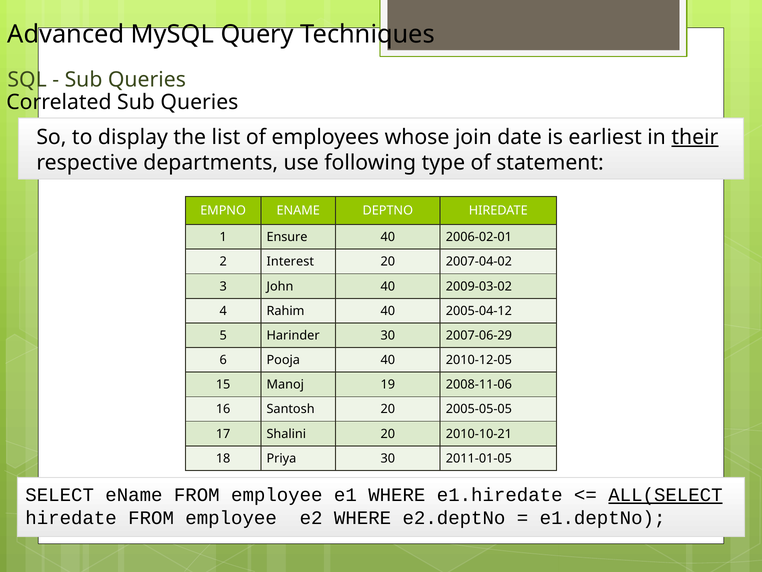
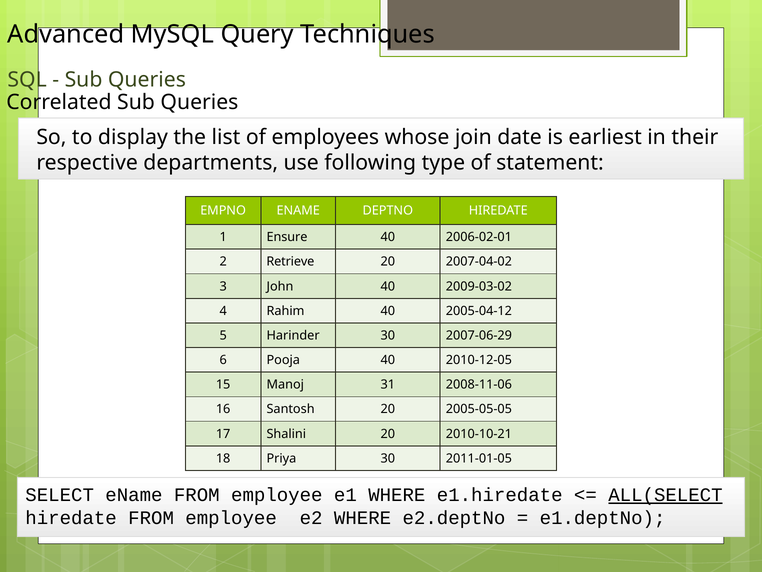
their underline: present -> none
Interest: Interest -> Retrieve
19: 19 -> 31
